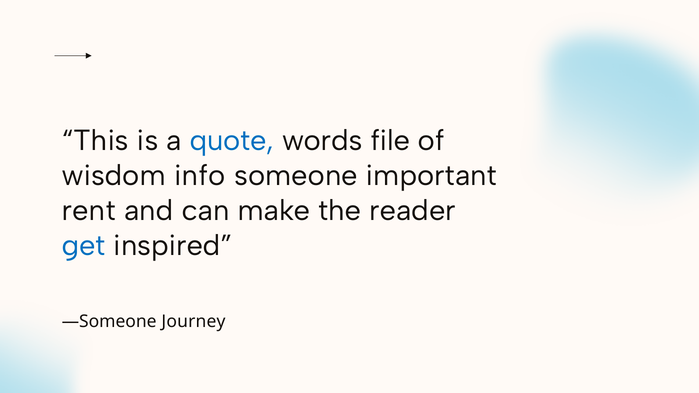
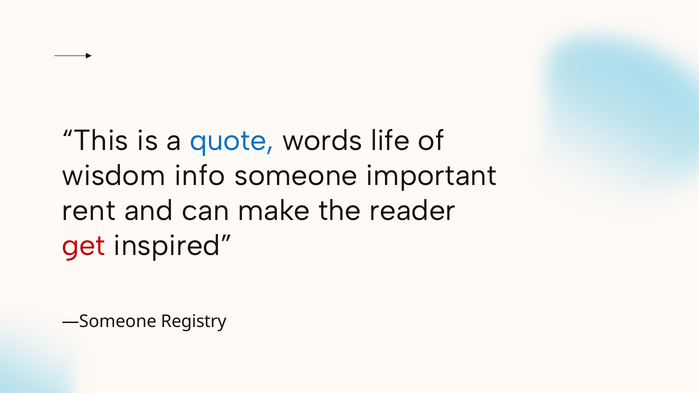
file: file -> life
get colour: blue -> red
Journey: Journey -> Registry
